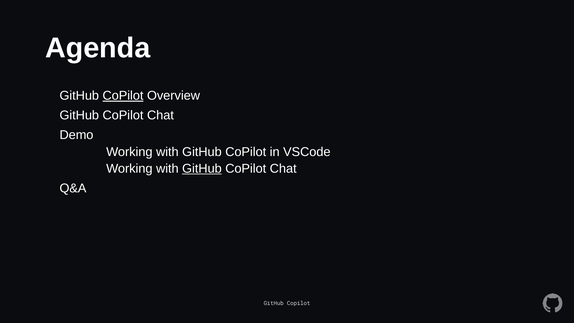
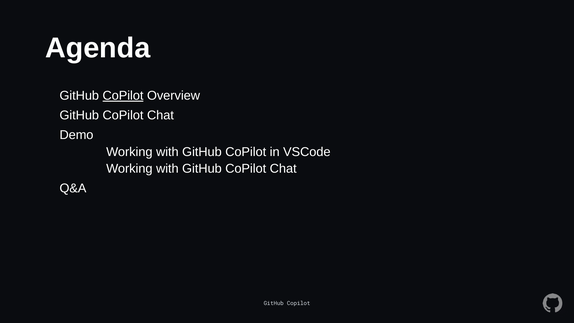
GitHub at (202, 169) underline: present -> none
